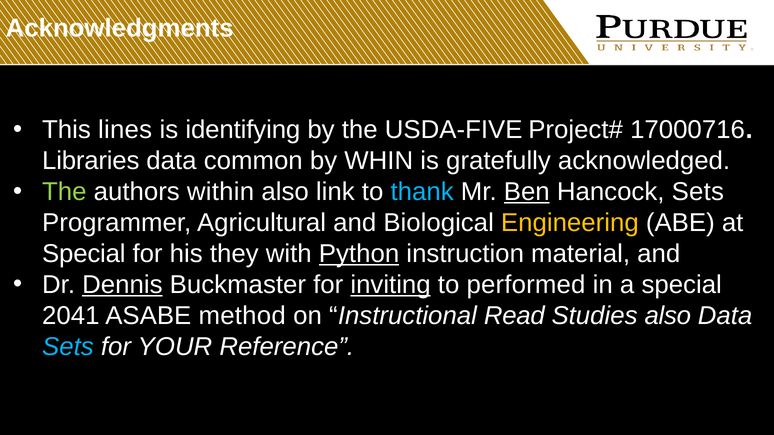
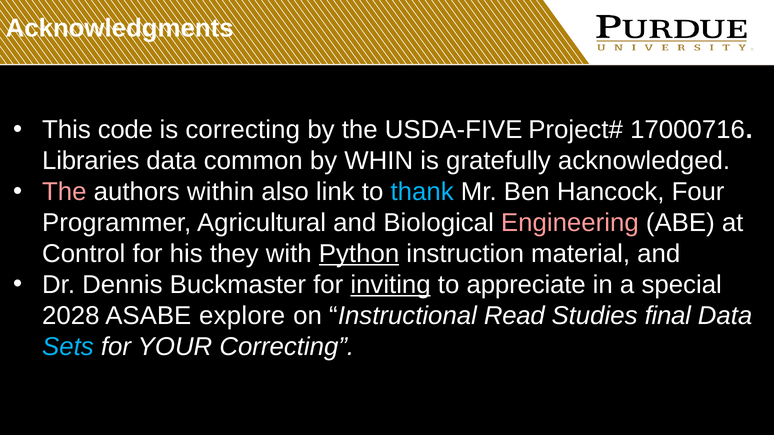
lines: lines -> code
is identifying: identifying -> correcting
The at (64, 192) colour: light green -> pink
Ben underline: present -> none
Hancock Sets: Sets -> Four
Engineering colour: yellow -> pink
Special at (84, 254): Special -> Control
Dennis underline: present -> none
performed: performed -> appreciate
2041: 2041 -> 2028
method: method -> explore
Studies also: also -> final
YOUR Reference: Reference -> Correcting
